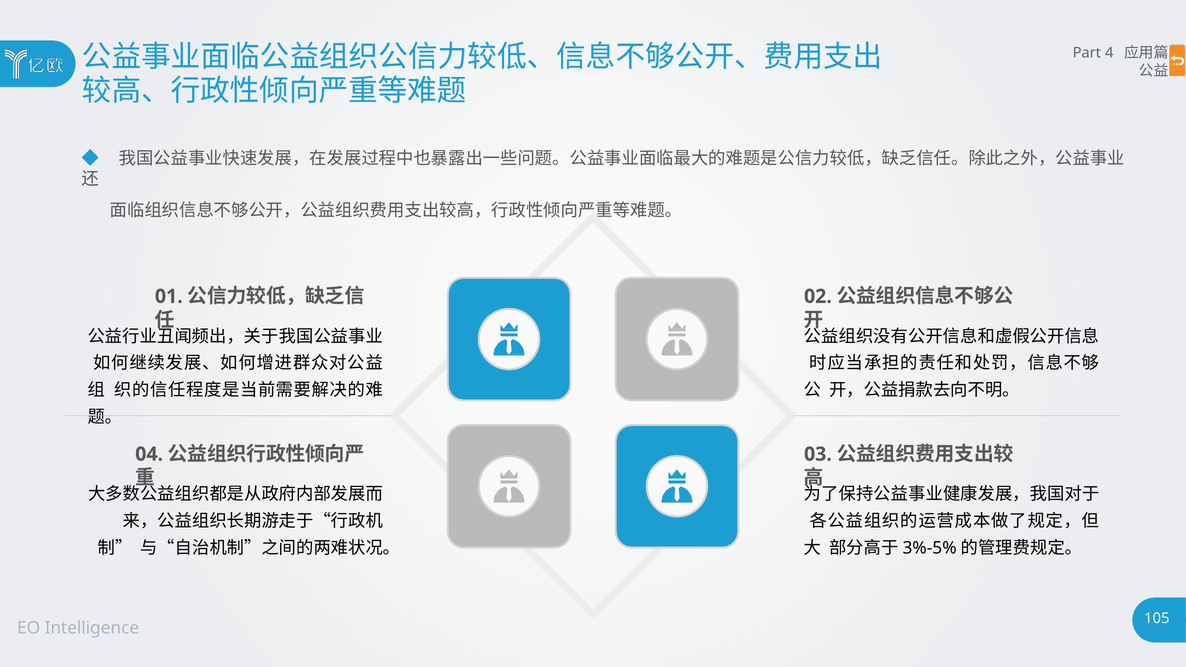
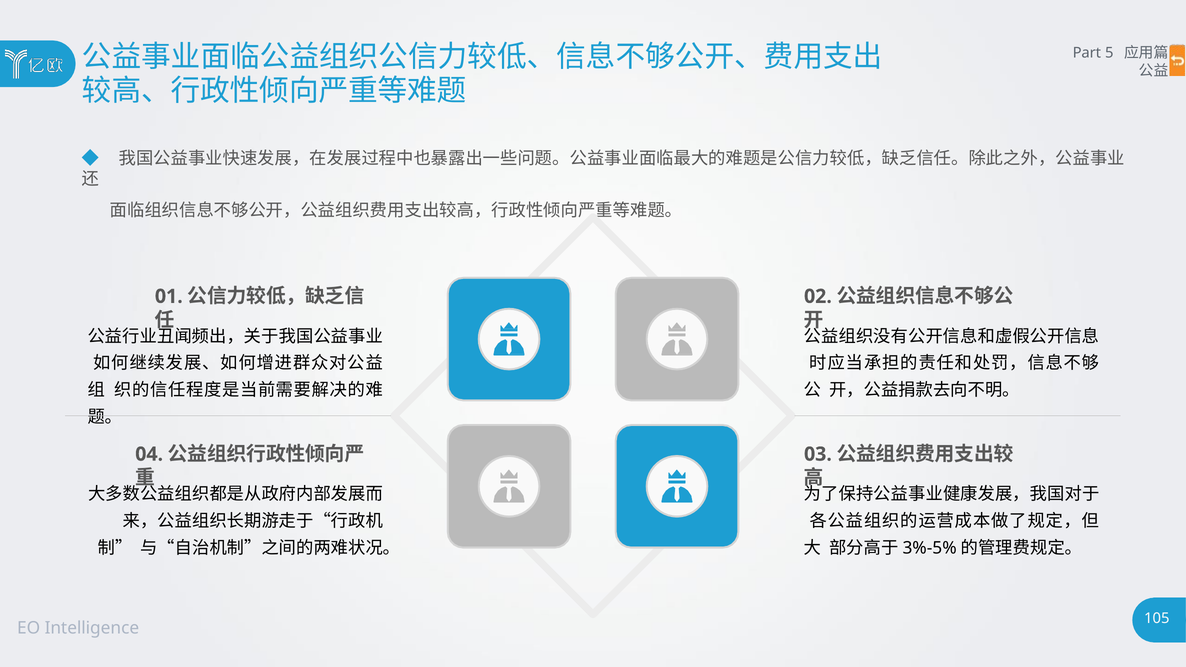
4: 4 -> 5
